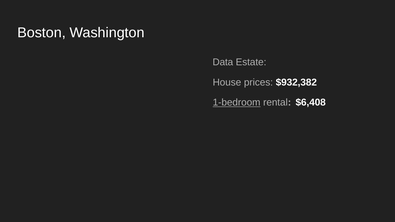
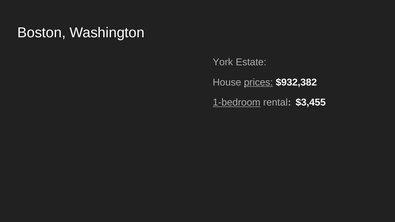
Data: Data -> York
prices underline: none -> present
$6,408: $6,408 -> $3,455
